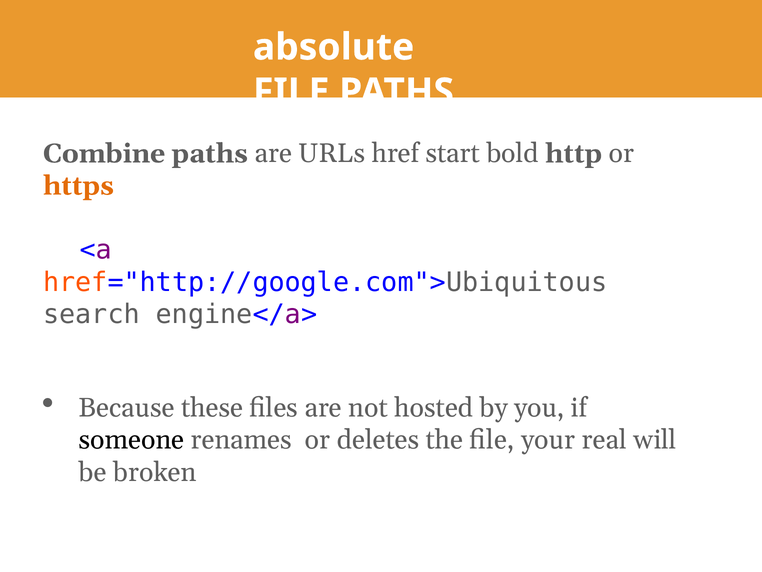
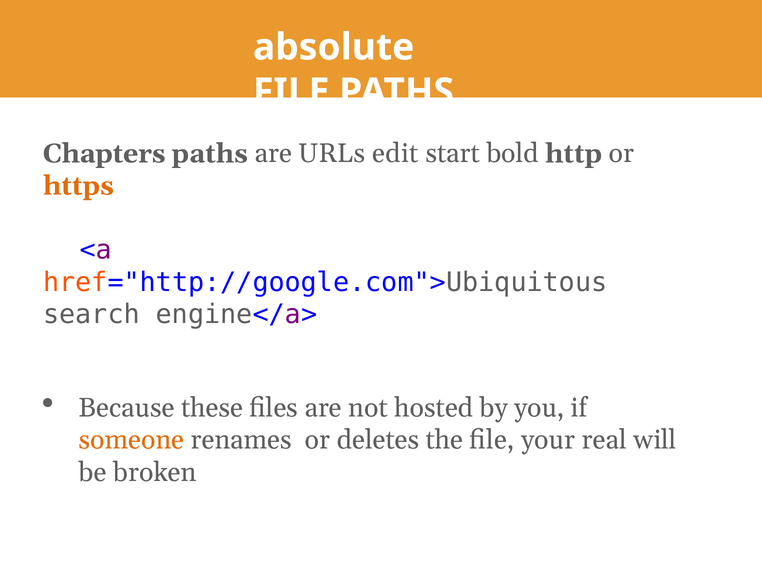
Combine: Combine -> Chapters
href: href -> edit
someone colour: black -> orange
